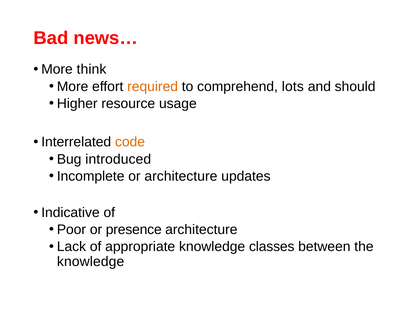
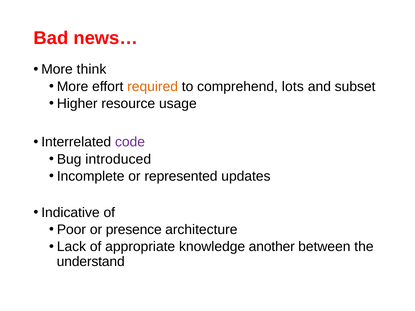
should: should -> subset
code colour: orange -> purple
or architecture: architecture -> represented
classes: classes -> another
knowledge at (91, 262): knowledge -> understand
